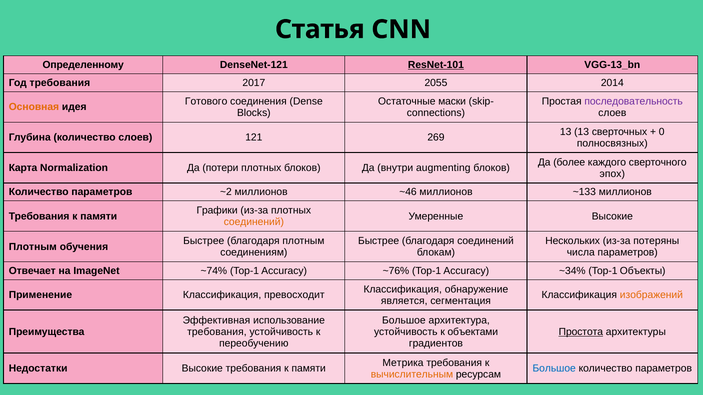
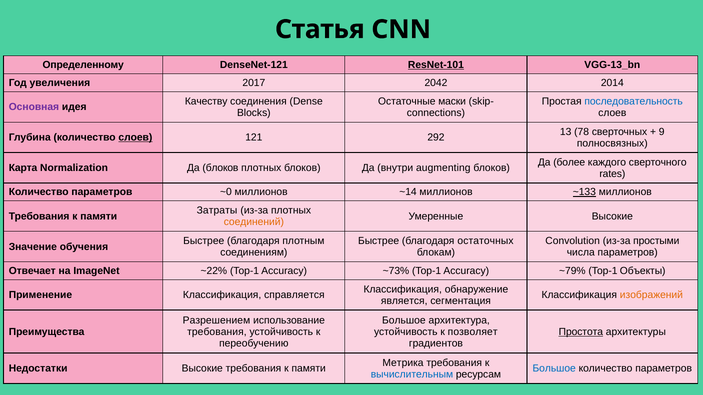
Год требования: требования -> увеличения
2055: 2055 -> 2042
Готового: Готового -> Качеству
последовательность colour: purple -> blue
Основная colour: orange -> purple
13 13: 13 -> 78
0: 0 -> 9
слоев at (135, 138) underline: none -> present
269: 269 -> 292
Да потери: потери -> блоков
эпох: эпох -> rates
~2: ~2 -> ~0
~46: ~46 -> ~14
~133 underline: none -> present
Графики: Графики -> Затраты
благодаря соединений: соединений -> остаточных
Нескольких: Нескольких -> Convolution
потеряны: потеряны -> простыми
Плотным at (33, 247): Плотным -> Значение
~74%: ~74% -> ~22%
~76%: ~76% -> ~73%
~34%: ~34% -> ~79%
превосходит: превосходит -> справляется
Эффективная: Эффективная -> Разрешением
объектами: объектами -> позволяет
вычислительным colour: orange -> blue
